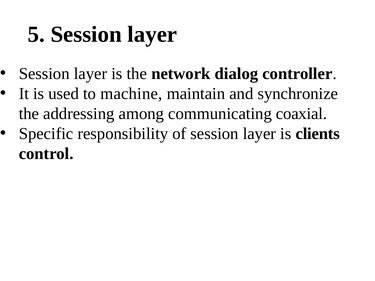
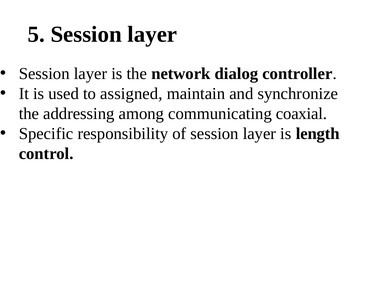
machine: machine -> assigned
clients: clients -> length
